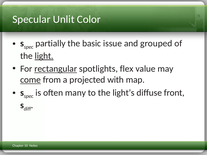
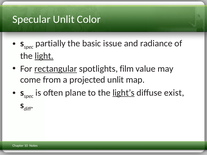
grouped: grouped -> radiance
flex: flex -> film
come underline: present -> none
projected with: with -> unlit
many: many -> plane
light’s underline: none -> present
front: front -> exist
